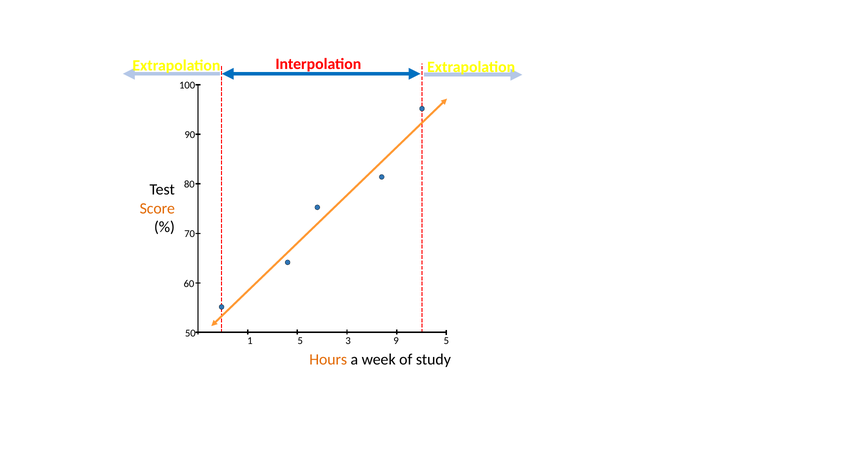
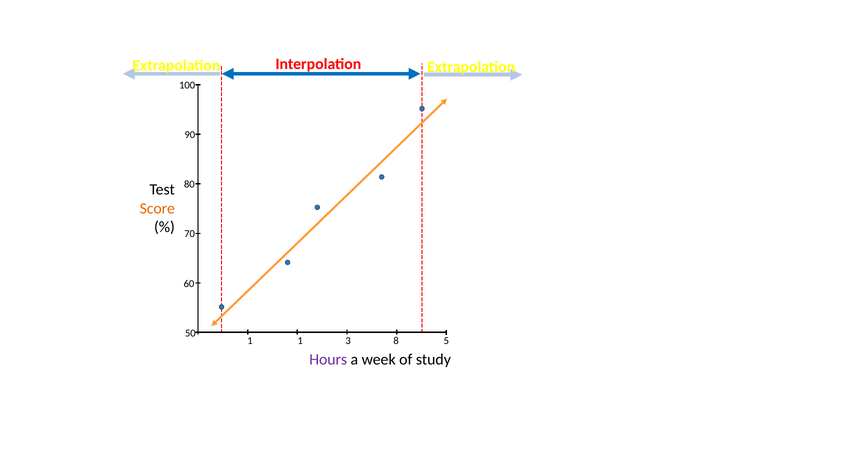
1 5: 5 -> 1
9: 9 -> 8
Hours colour: orange -> purple
